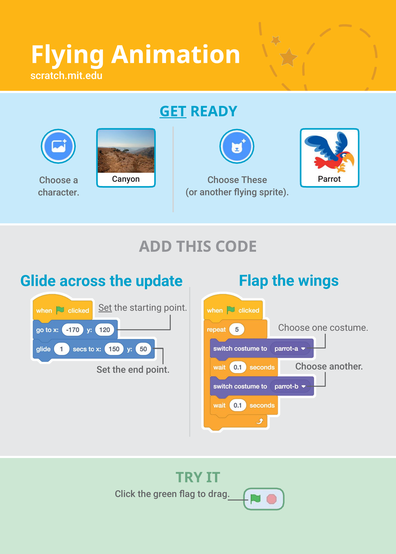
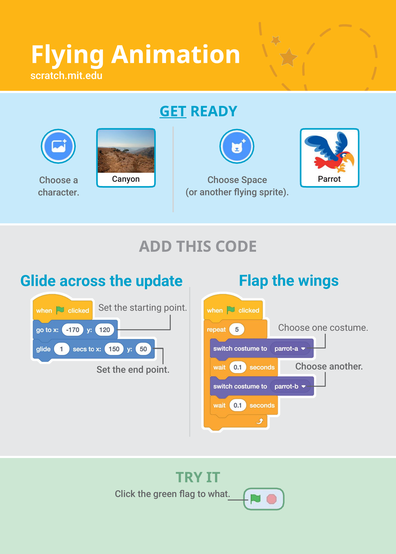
These: These -> Space
Set at (105, 308) underline: present -> none
drag: drag -> what
